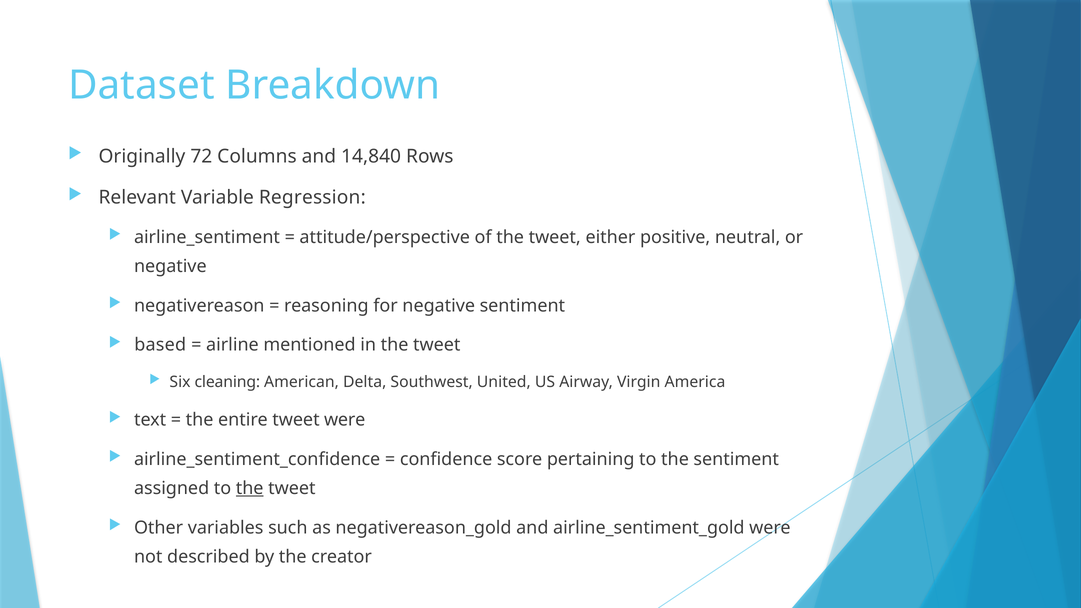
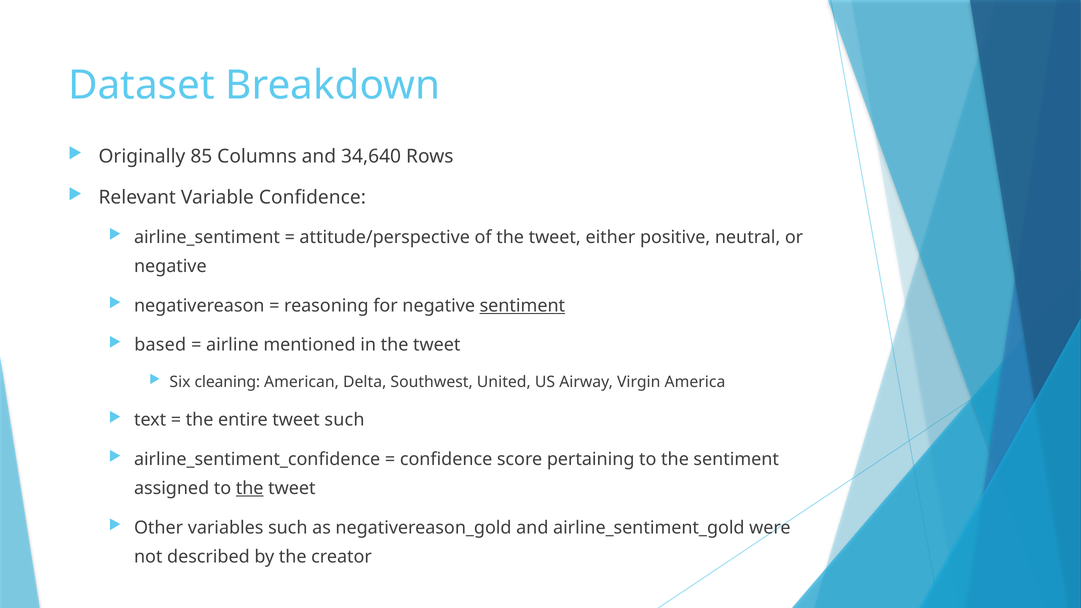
72: 72 -> 85
14,840: 14,840 -> 34,640
Variable Regression: Regression -> Confidence
sentiment at (522, 306) underline: none -> present
tweet were: were -> such
